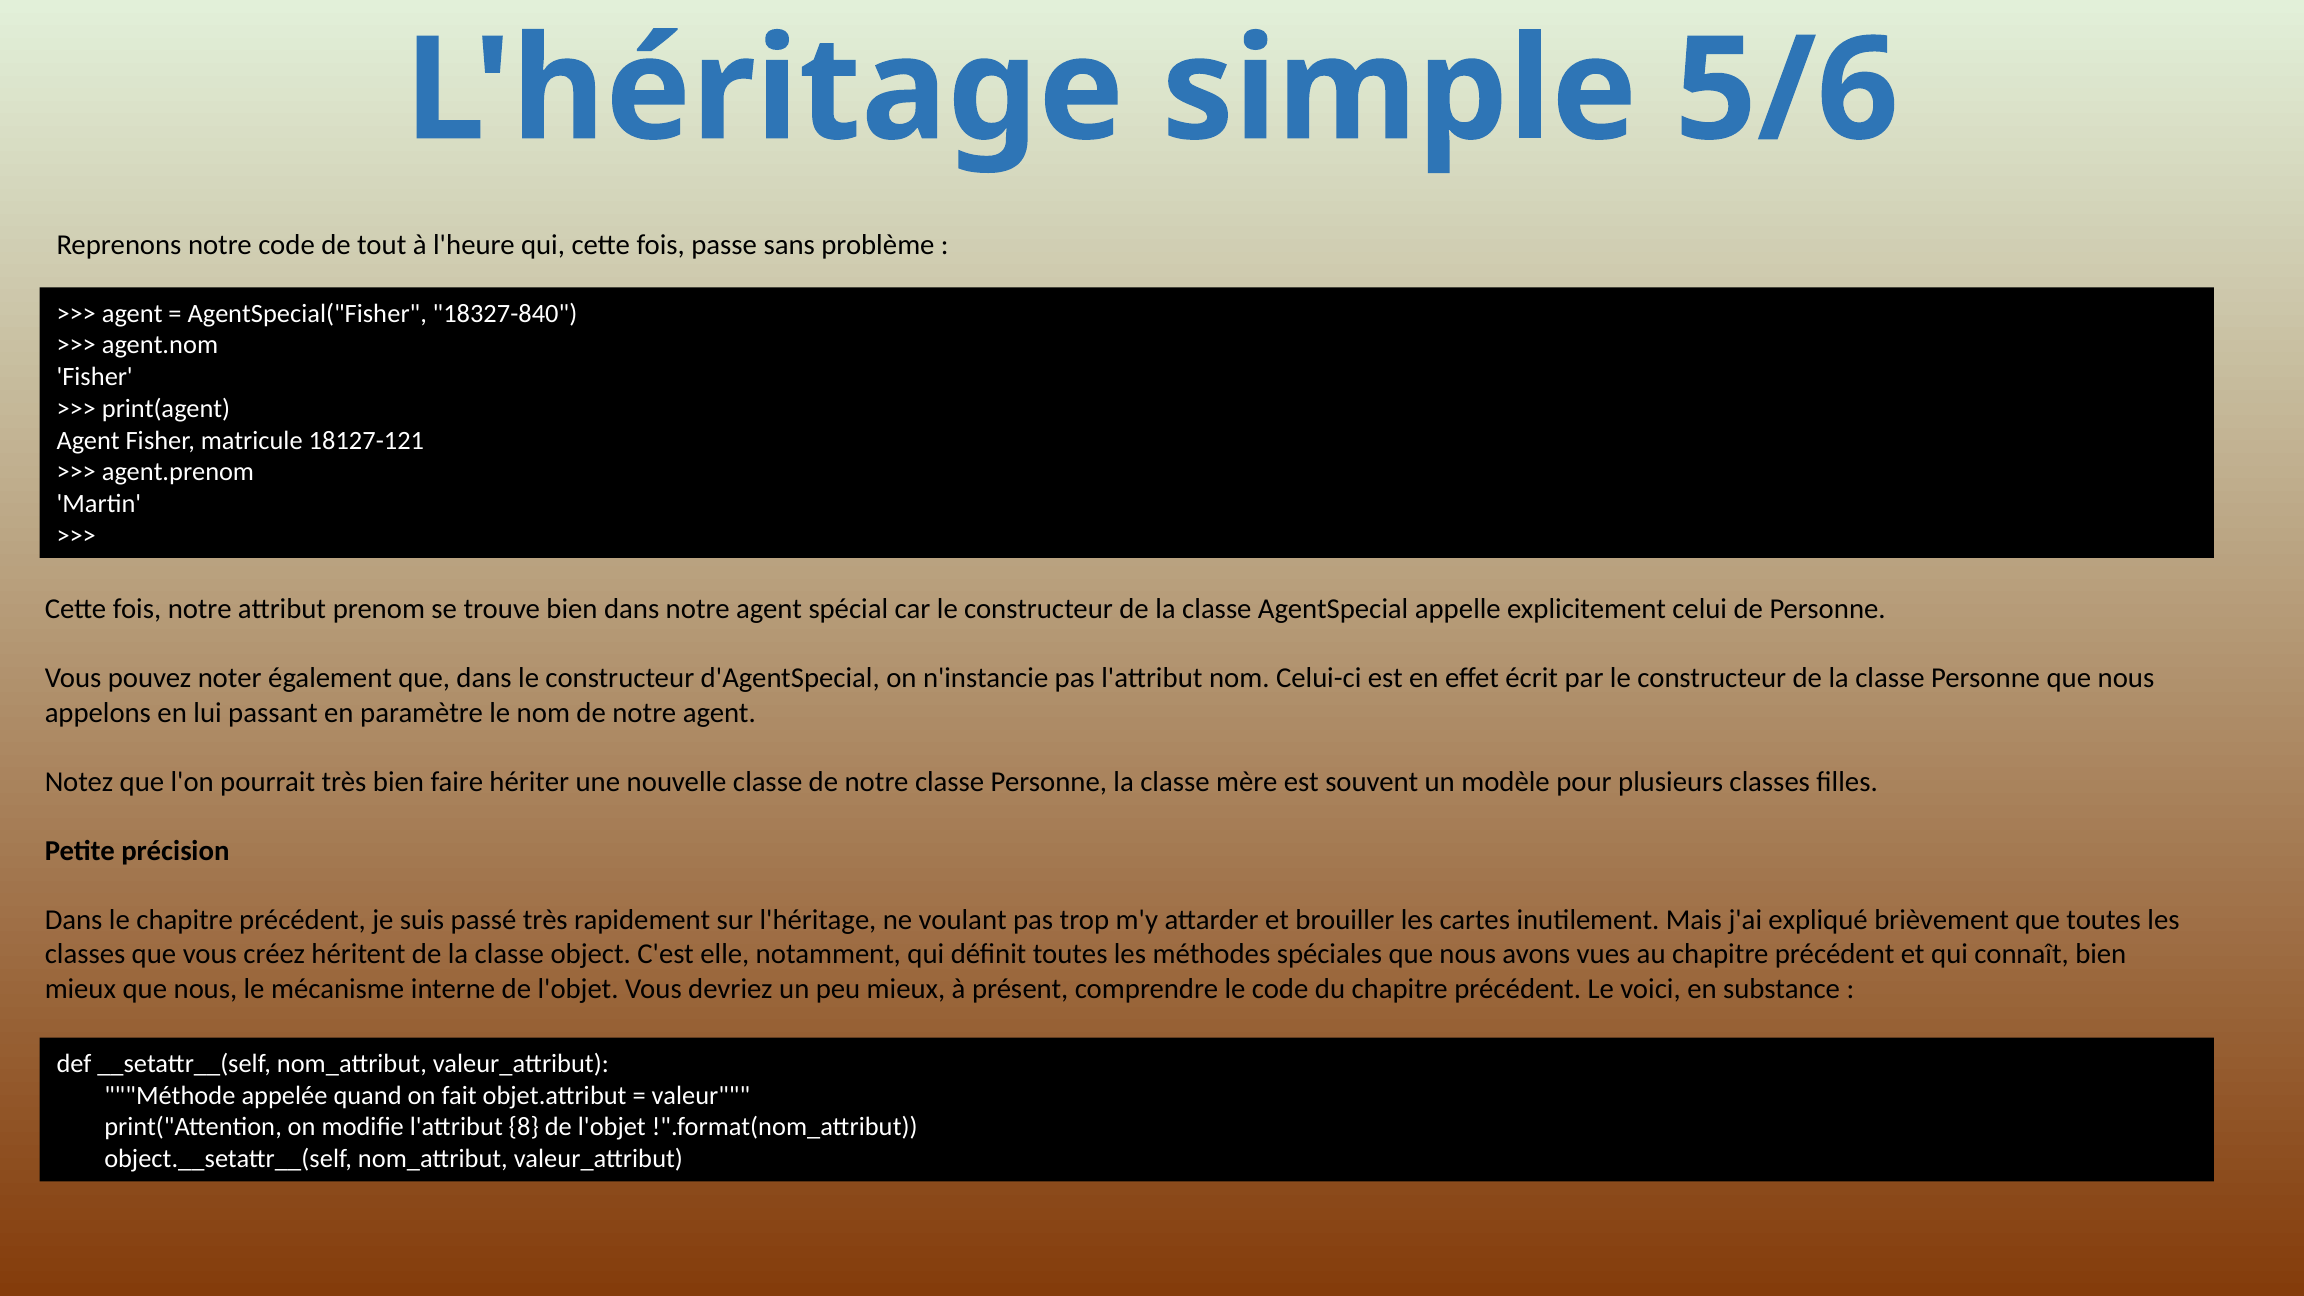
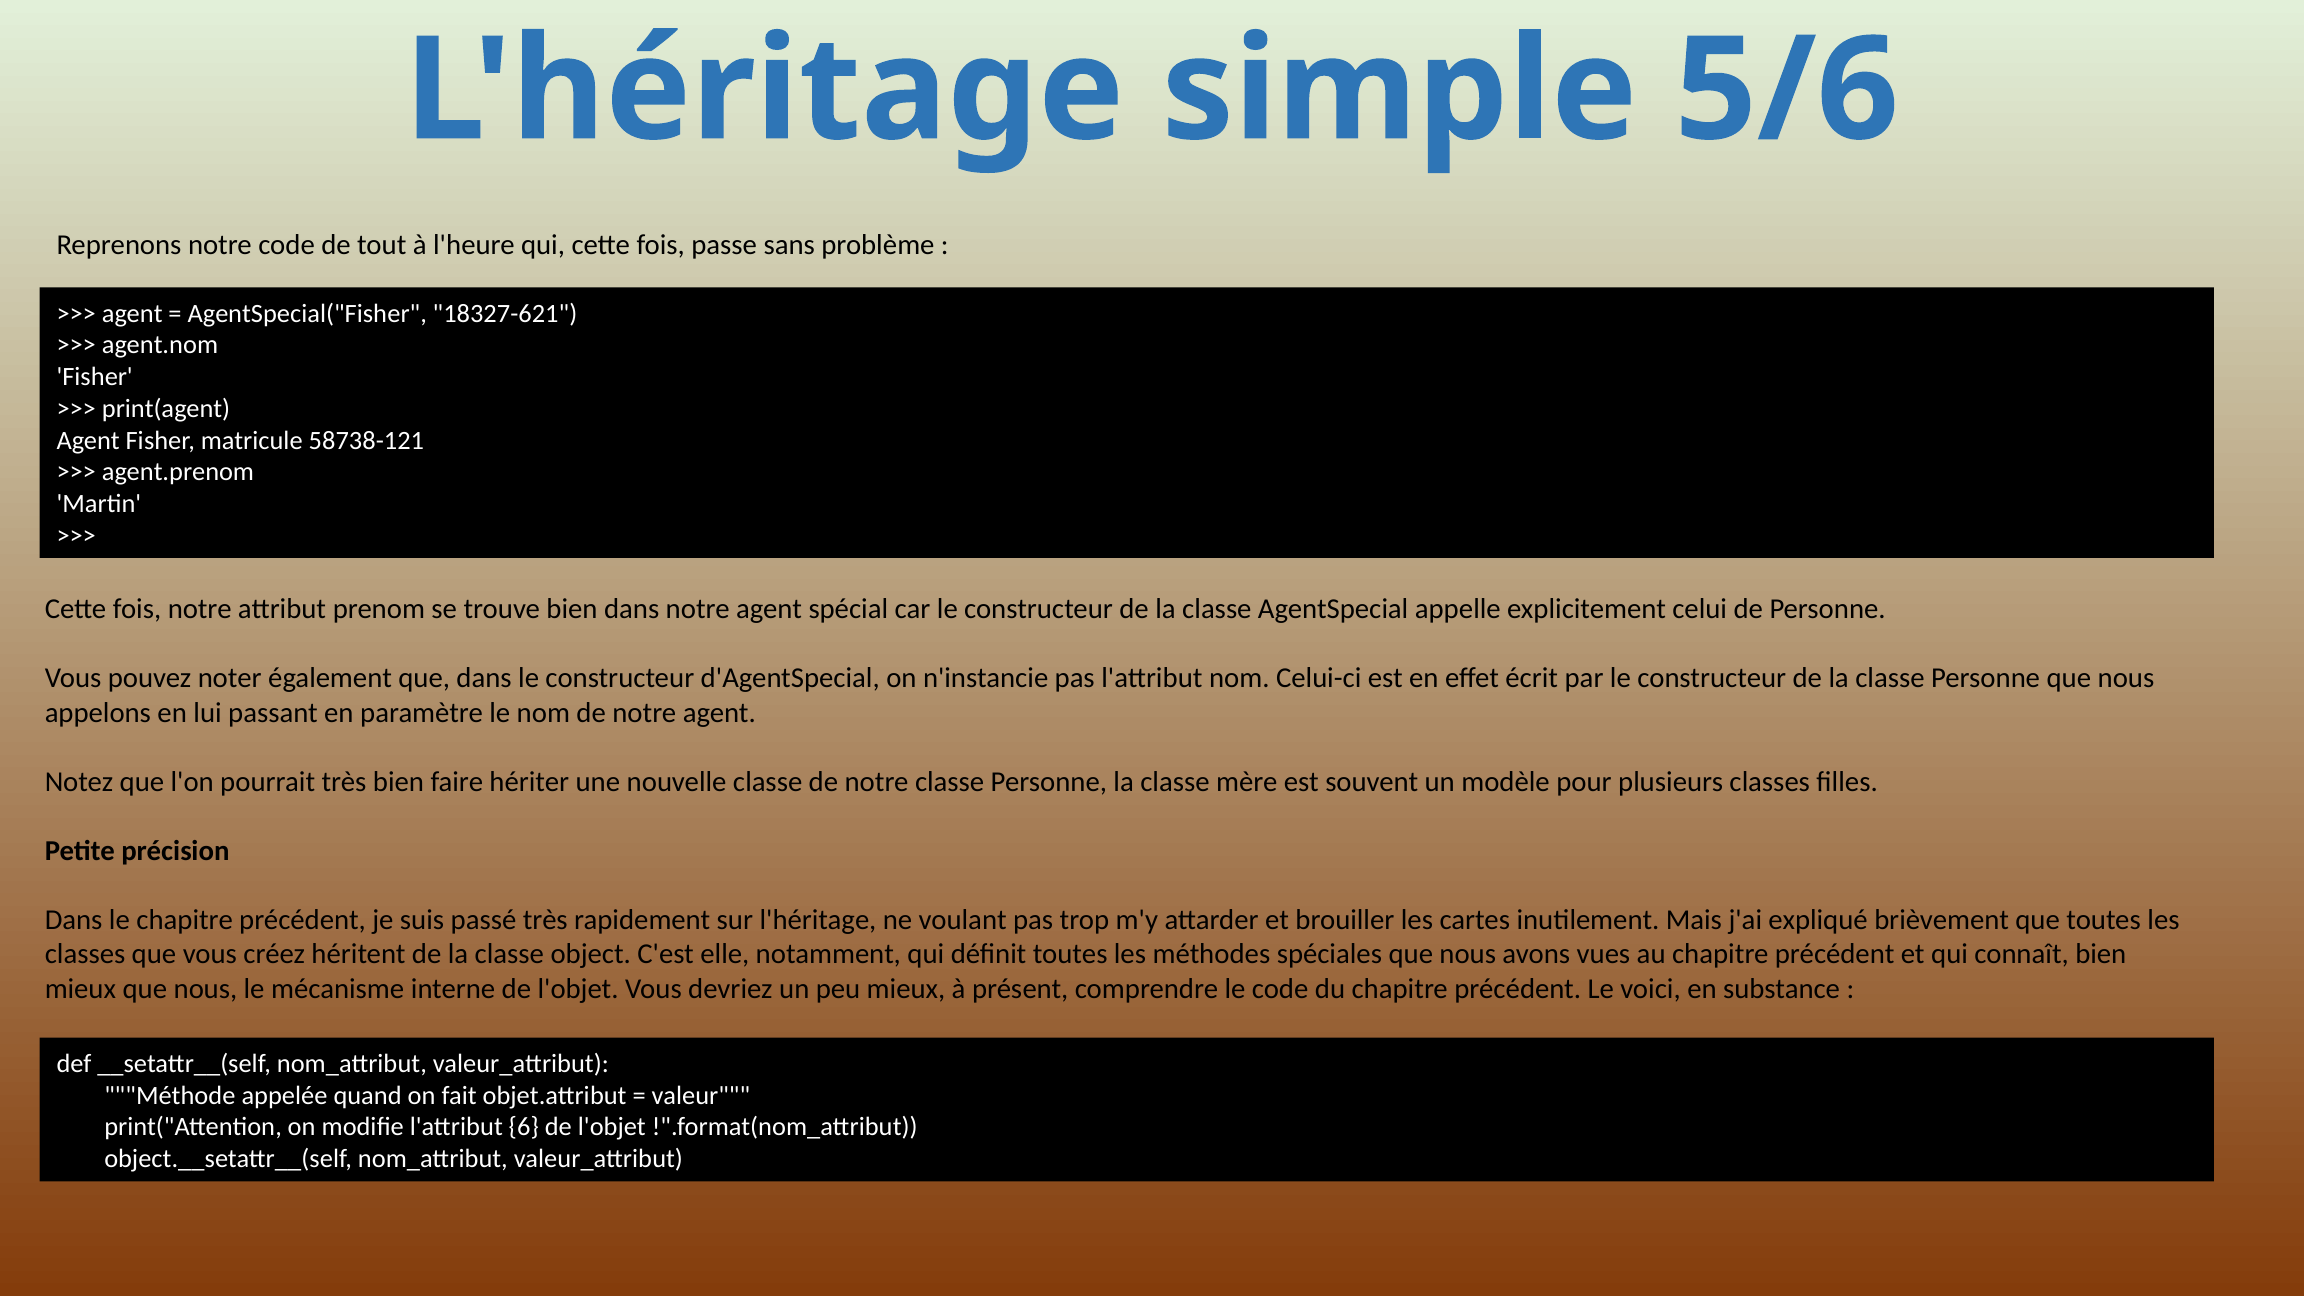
18327-840: 18327-840 -> 18327-621
18127-121: 18127-121 -> 58738-121
8: 8 -> 6
